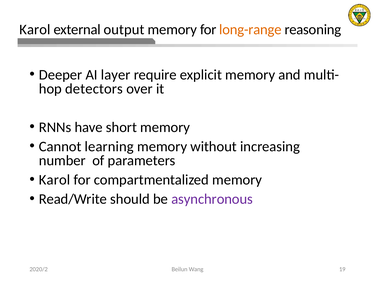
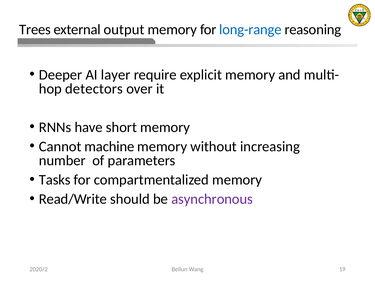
Karol at (35, 30): Karol -> Trees
long-range colour: orange -> blue
learning: learning -> machine
Karol at (55, 179): Karol -> Tasks
